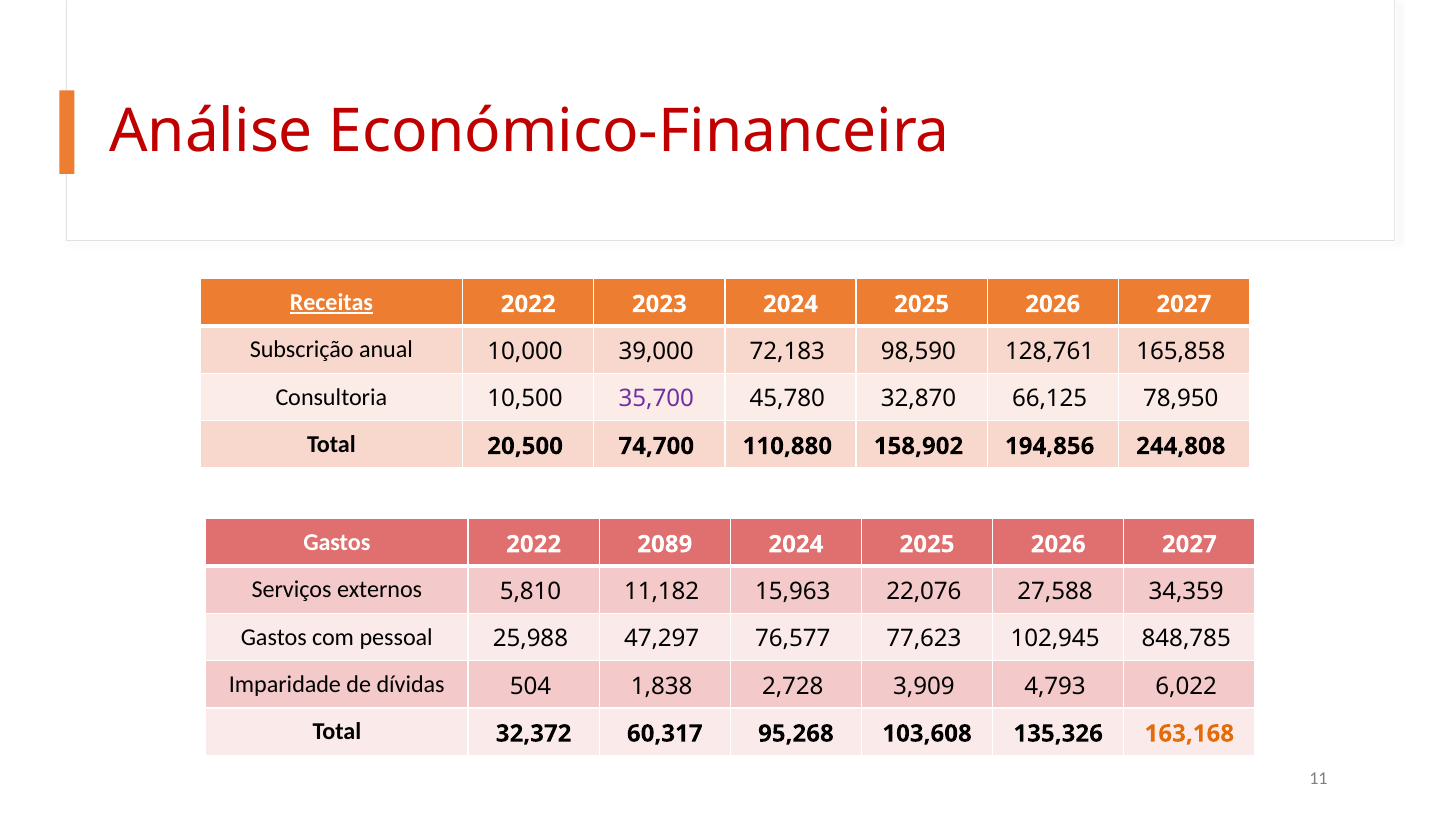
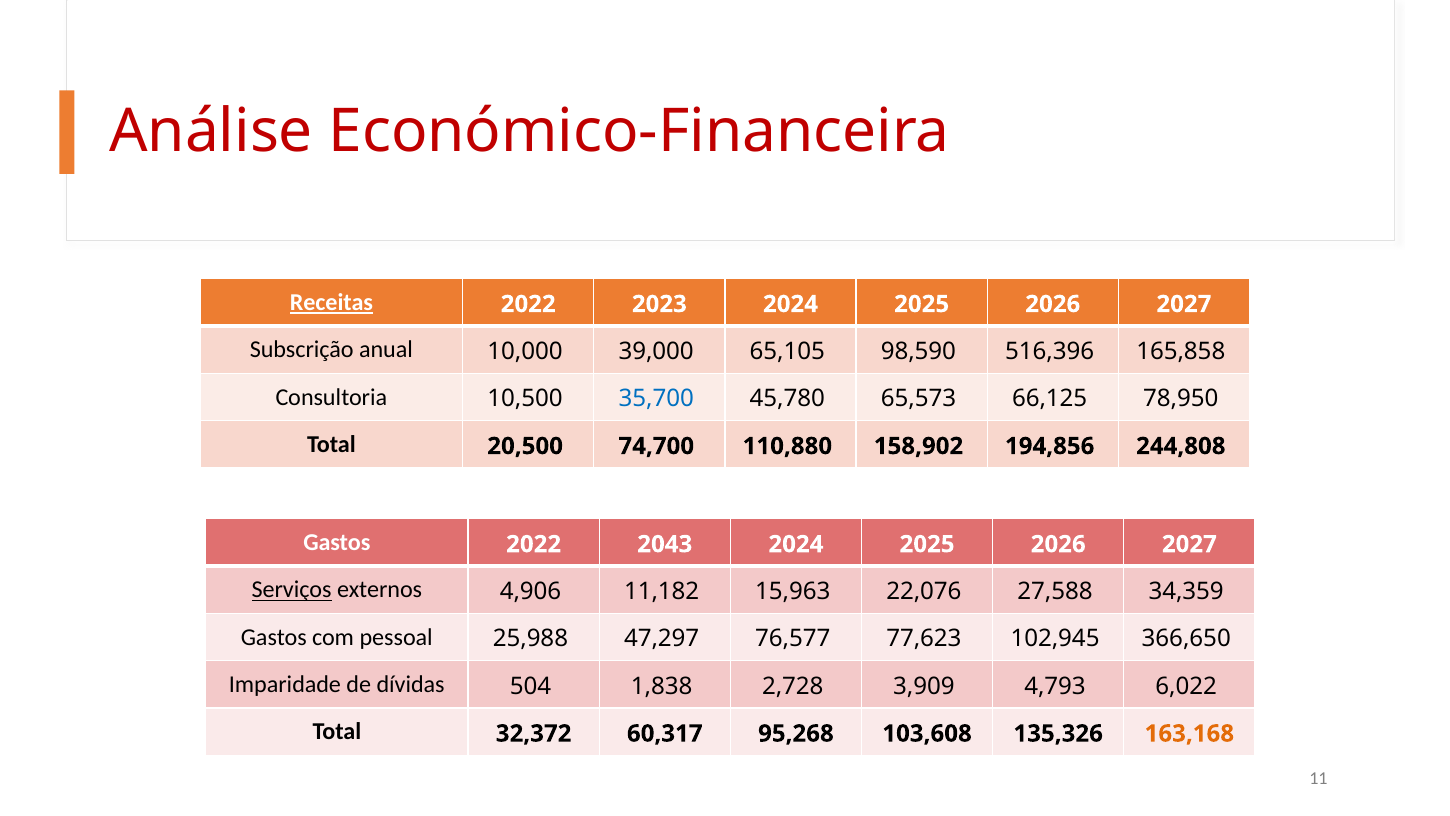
72,183: 72,183 -> 65,105
128,761: 128,761 -> 516,396
35,700 colour: purple -> blue
32,870: 32,870 -> 65,573
2089: 2089 -> 2043
Serviços underline: none -> present
5,810: 5,810 -> 4,906
848,785: 848,785 -> 366,650
